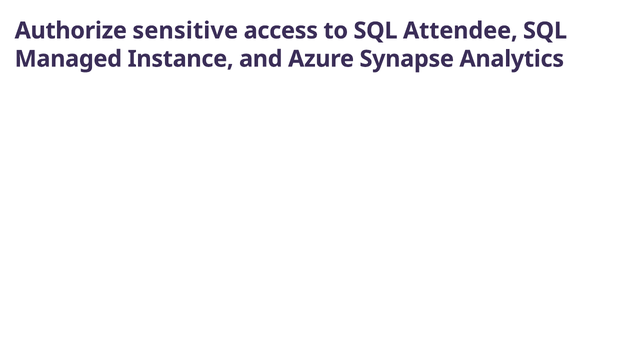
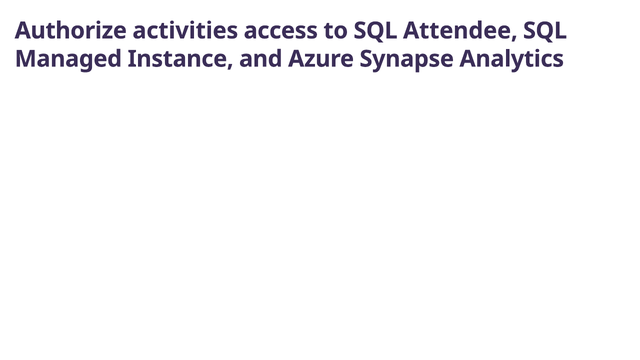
sensitive: sensitive -> activities
